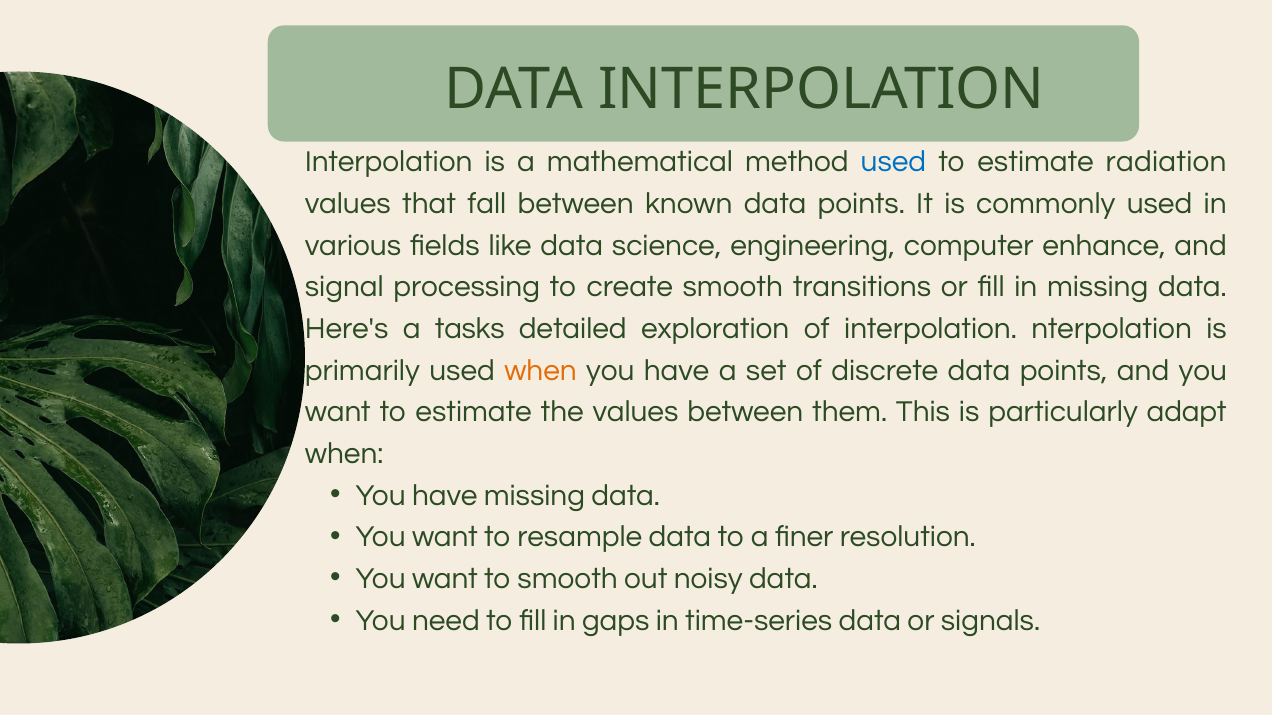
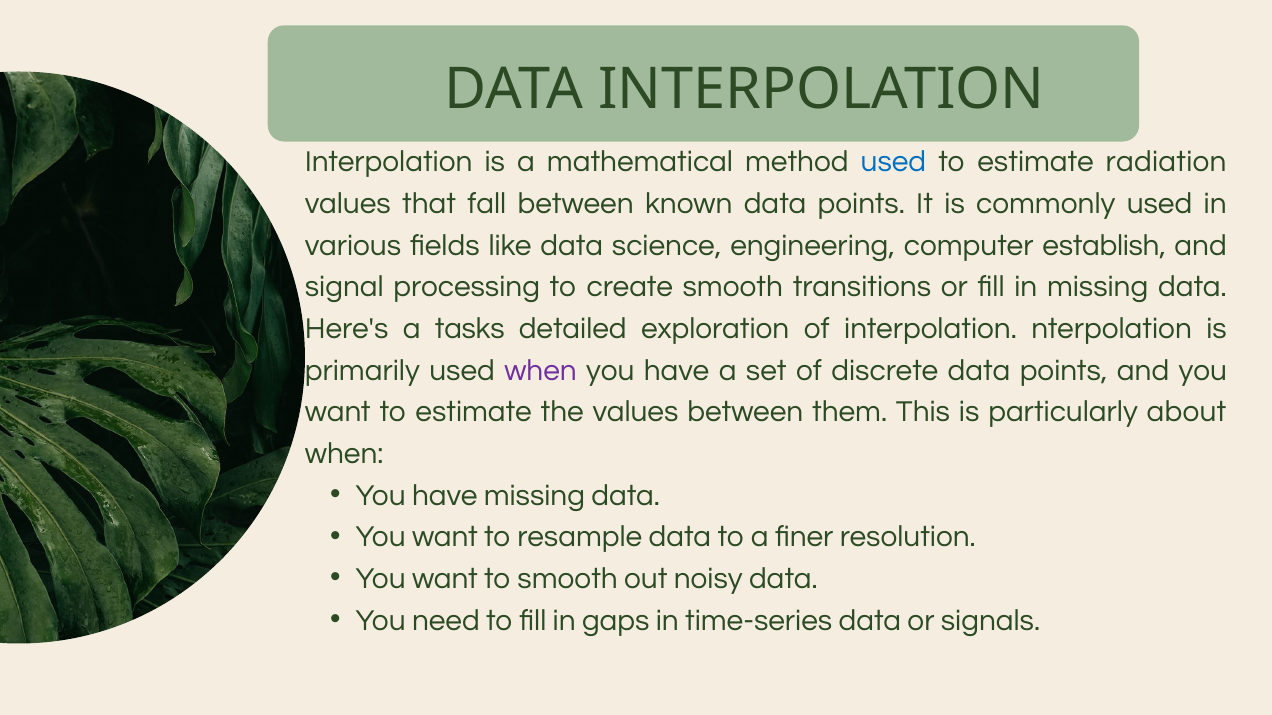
enhance: enhance -> establish
when at (540, 371) colour: orange -> purple
adapt: adapt -> about
